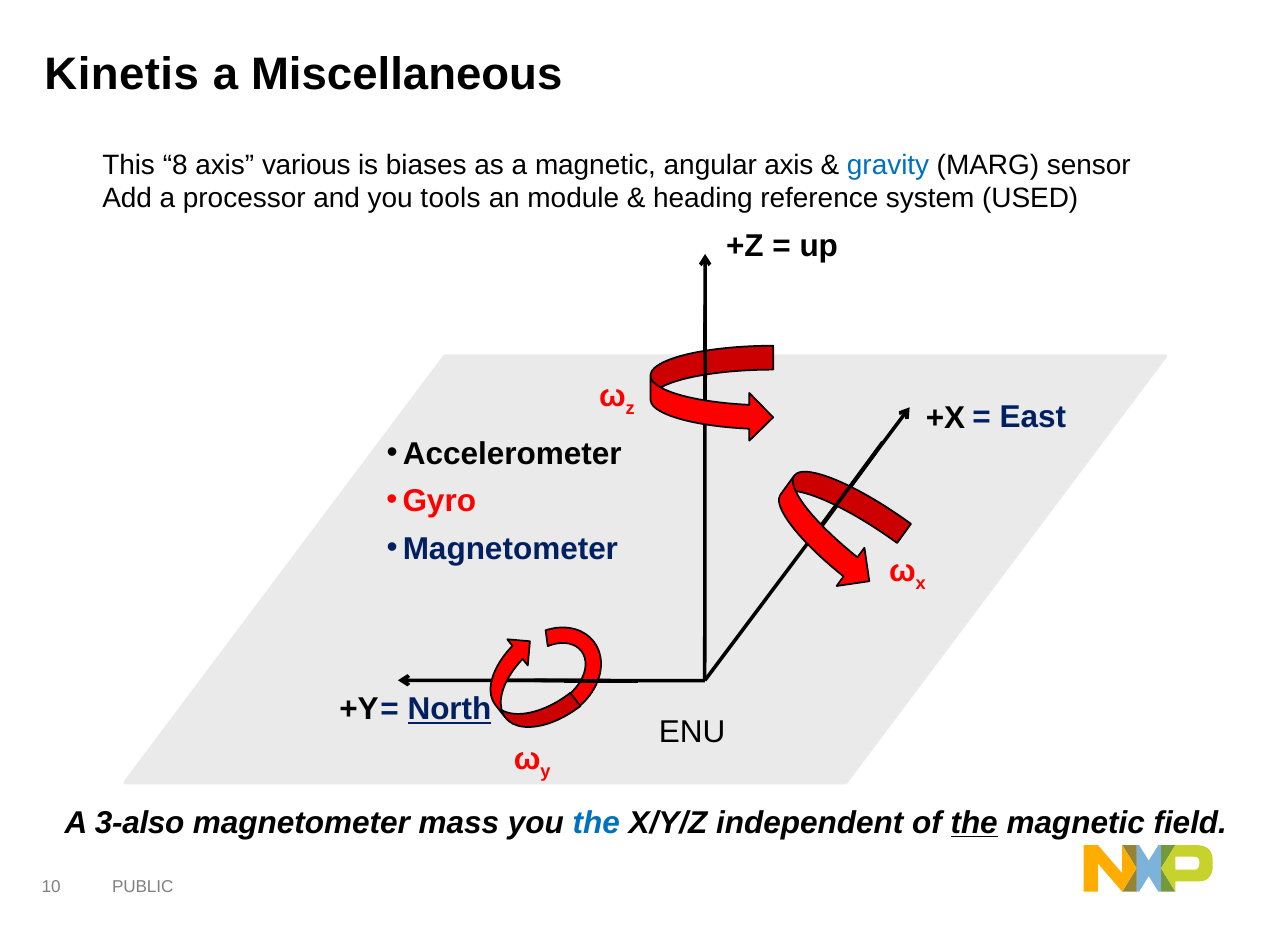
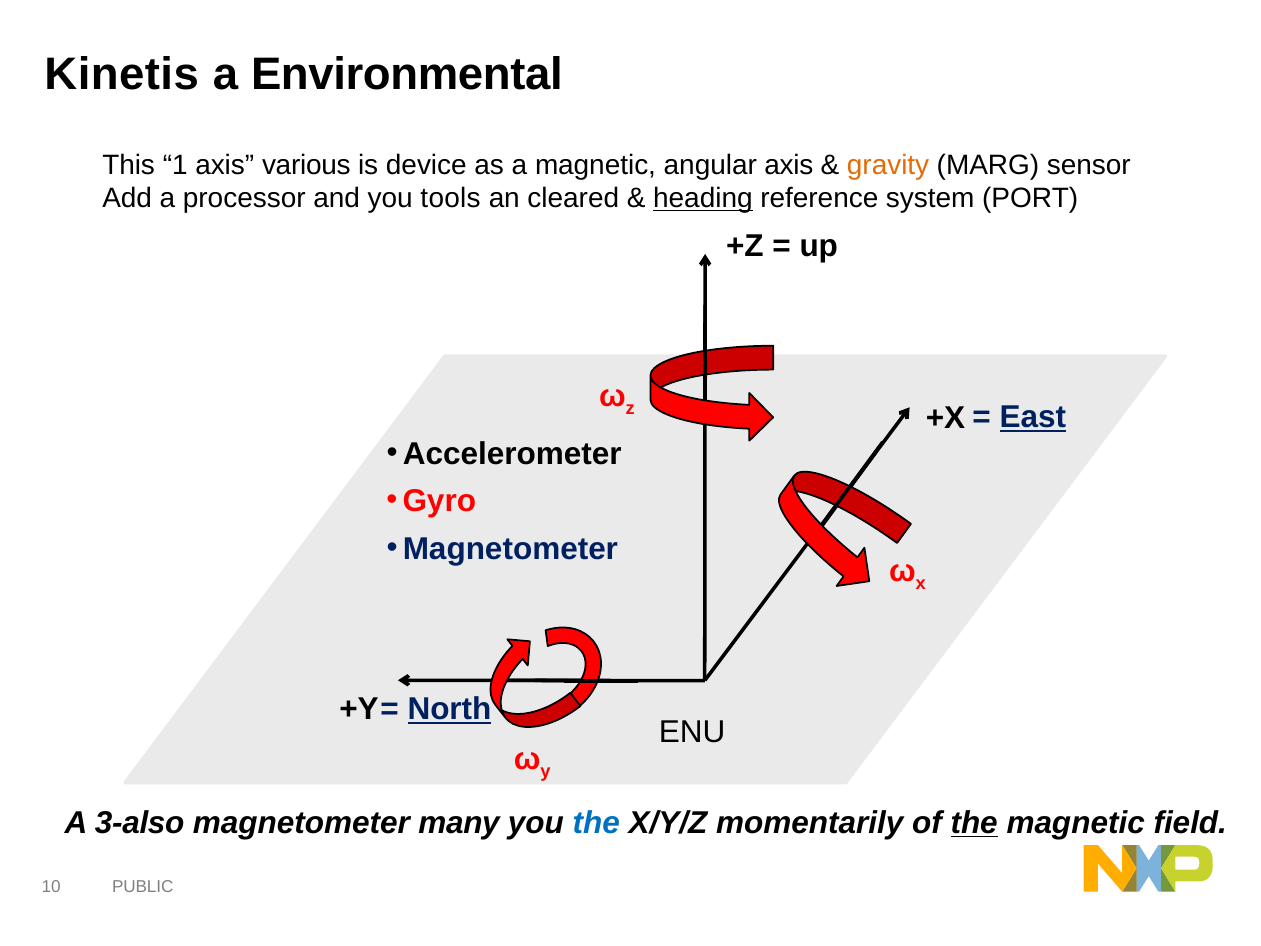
Miscellaneous: Miscellaneous -> Environmental
8: 8 -> 1
biases: biases -> device
gravity colour: blue -> orange
module: module -> cleared
heading underline: none -> present
USED: USED -> PORT
East underline: none -> present
mass: mass -> many
independent: independent -> momentarily
